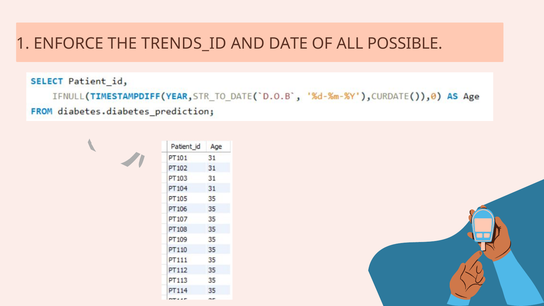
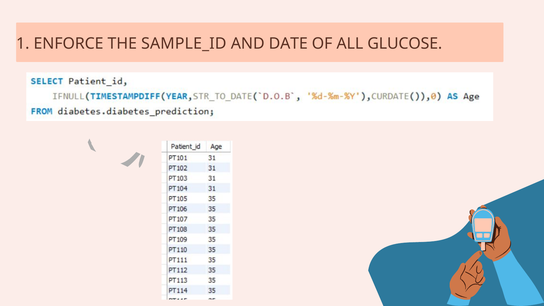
TRENDS_ID: TRENDS_ID -> SAMPLE_ID
POSSIBLE: POSSIBLE -> GLUCOSE
